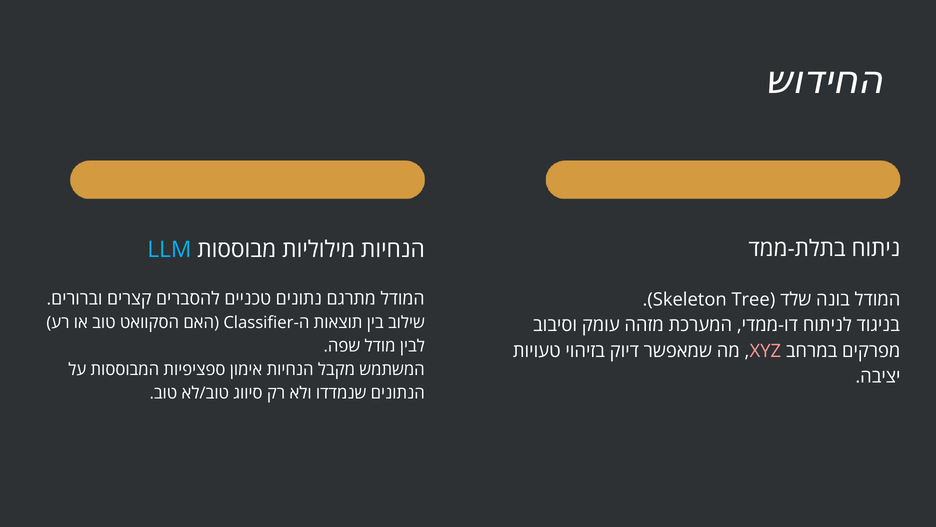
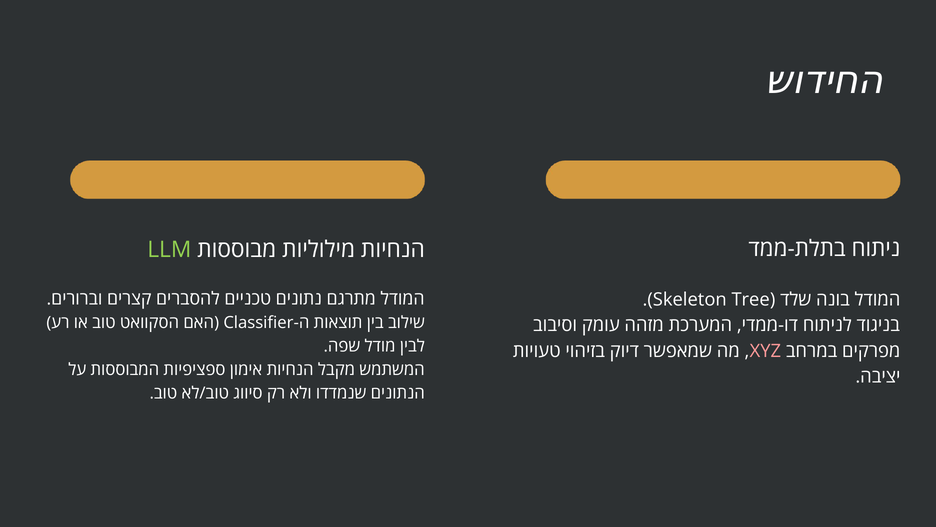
LLM colour: light blue -> light green
